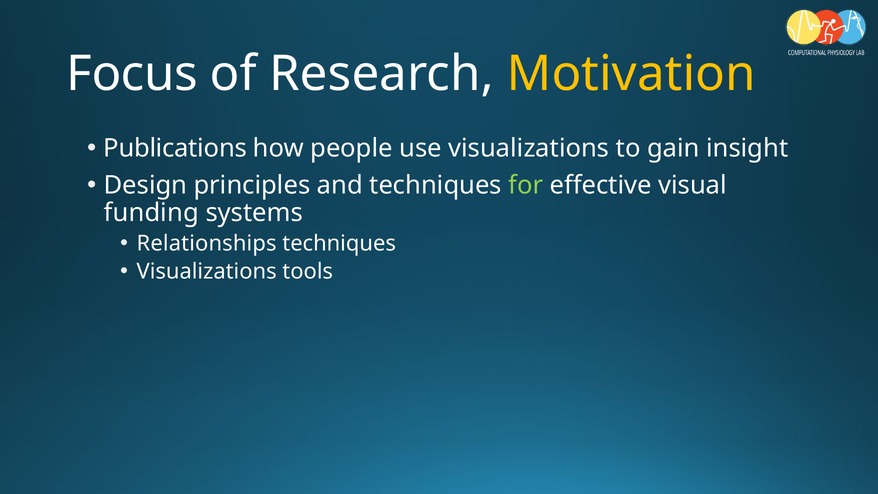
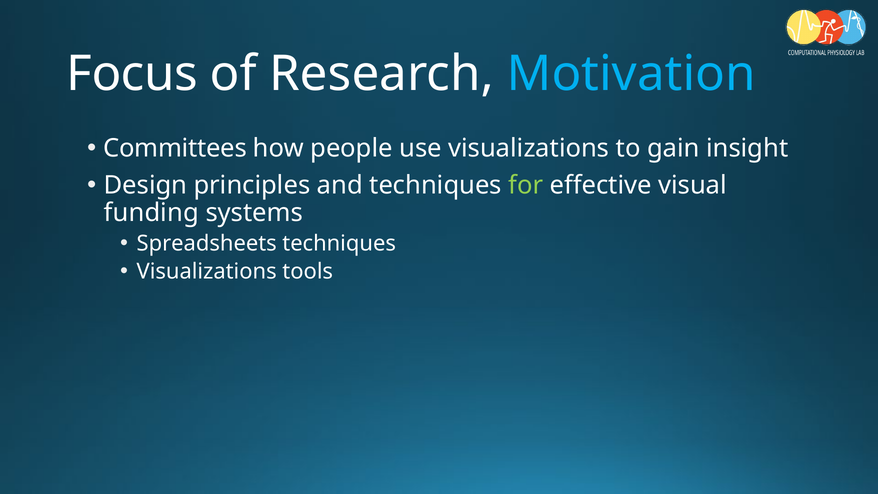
Motivation colour: yellow -> light blue
Publications: Publications -> Committees
Relationships: Relationships -> Spreadsheets
